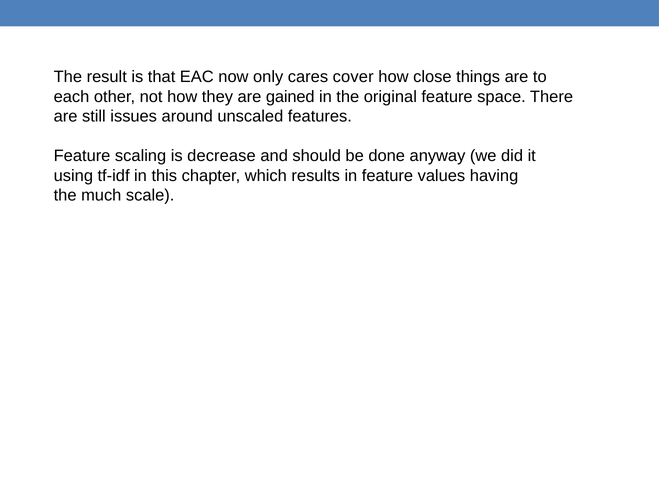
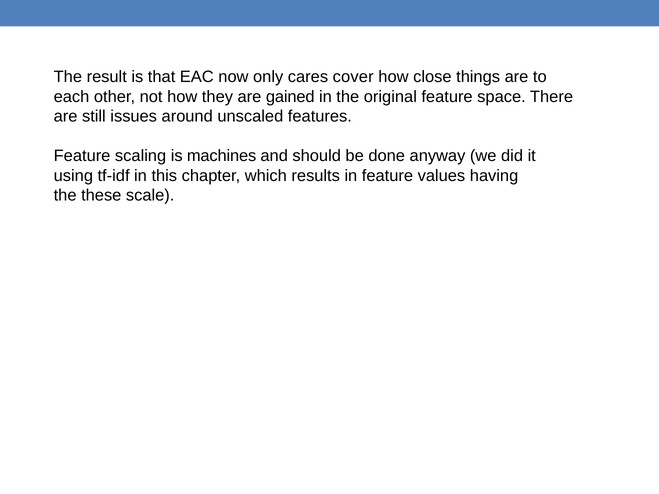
decrease: decrease -> machines
much: much -> these
